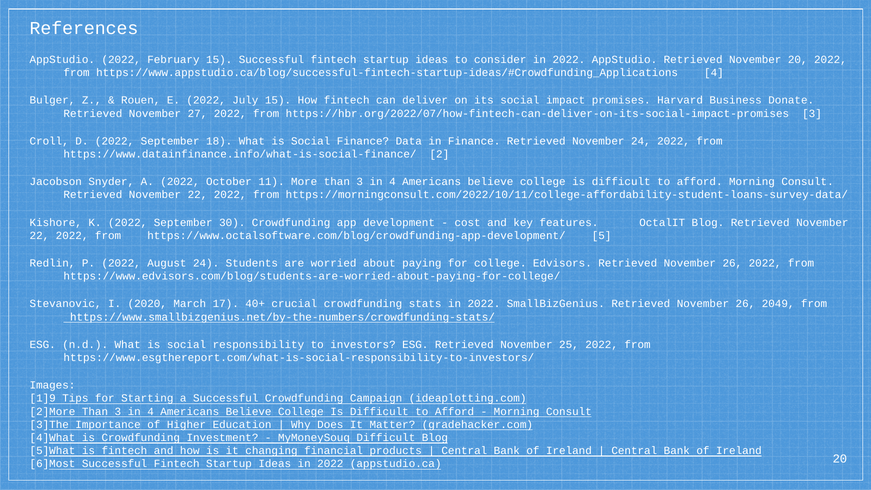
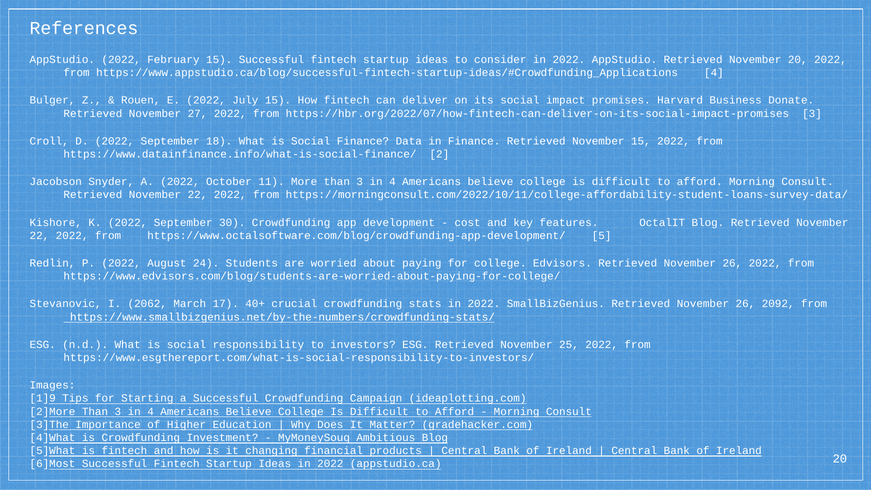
November 24: 24 -> 15
2020: 2020 -> 2062
2049: 2049 -> 2092
MyMoneySouq Difficult: Difficult -> Ambitious
